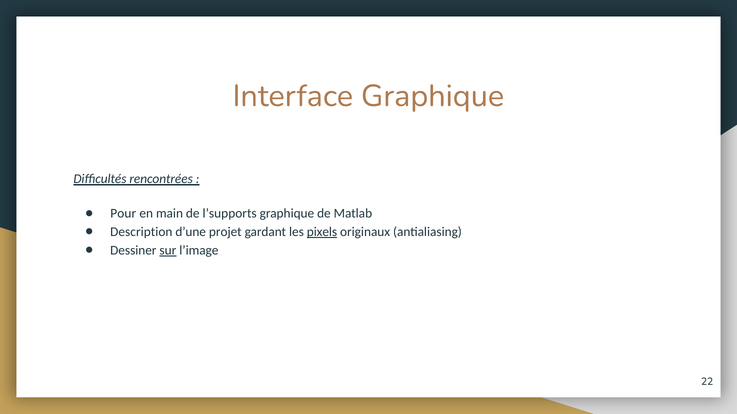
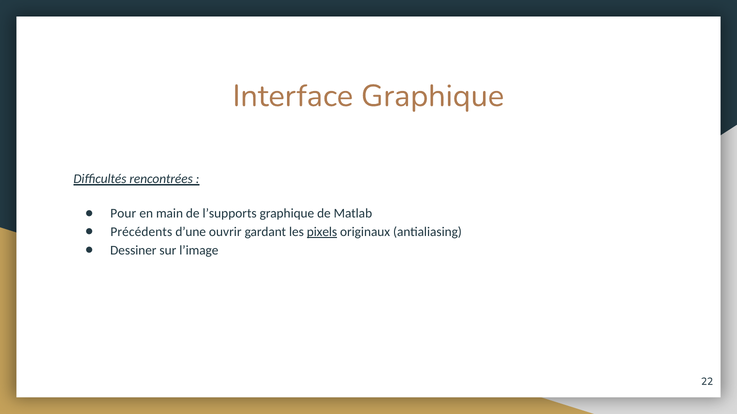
Description: Description -> Précédents
projet: projet -> ouvrir
sur underline: present -> none
